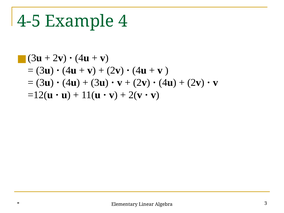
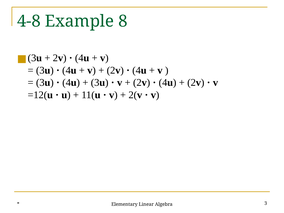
4-5: 4-5 -> 4-8
4: 4 -> 8
